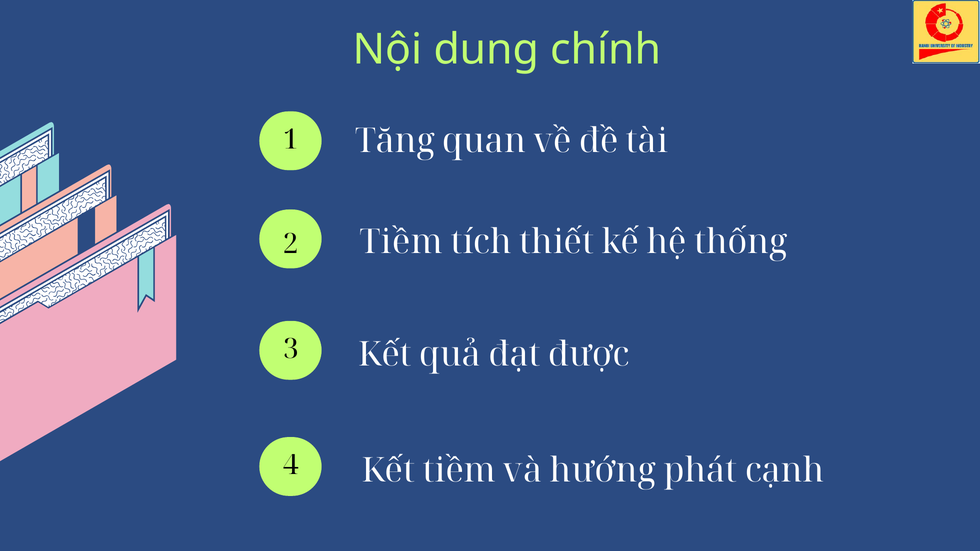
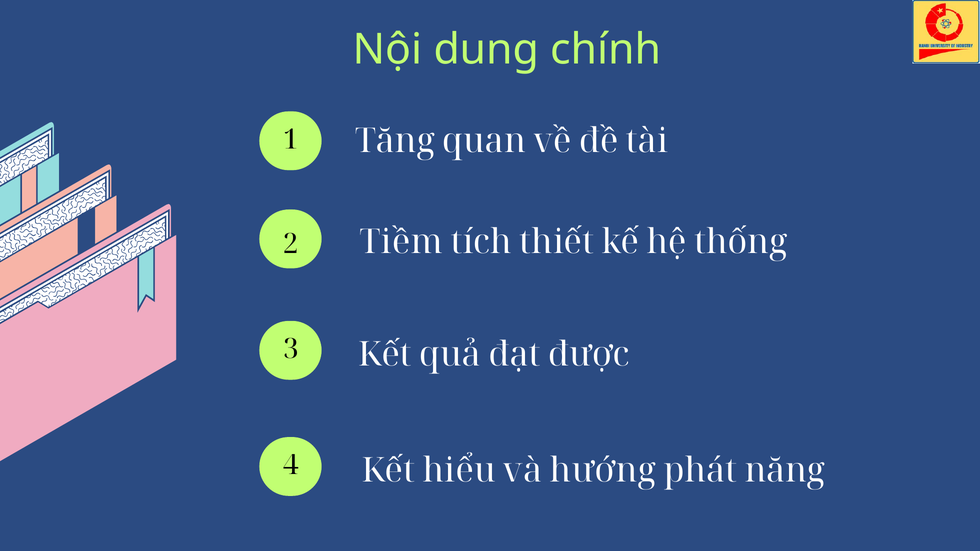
Kết tiềm: tiềm -> hiểu
cạnh: cạnh -> năng
